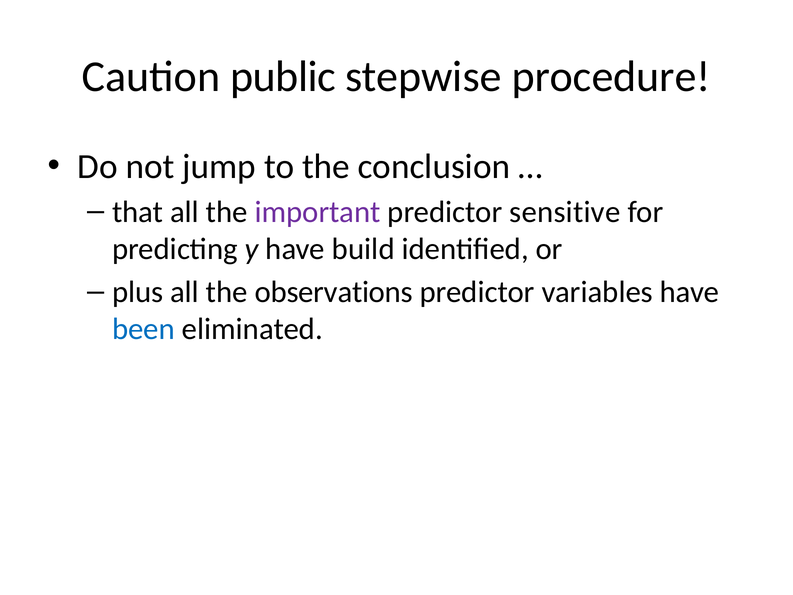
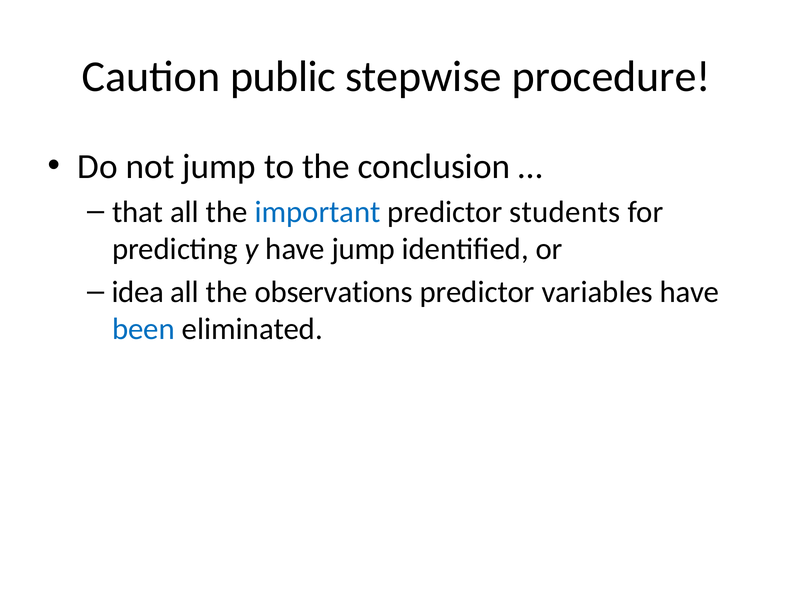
important colour: purple -> blue
sensitive: sensitive -> students
have build: build -> jump
plus: plus -> idea
